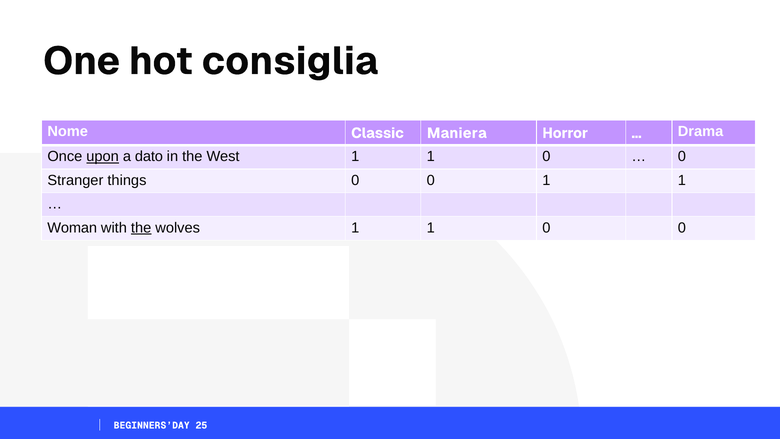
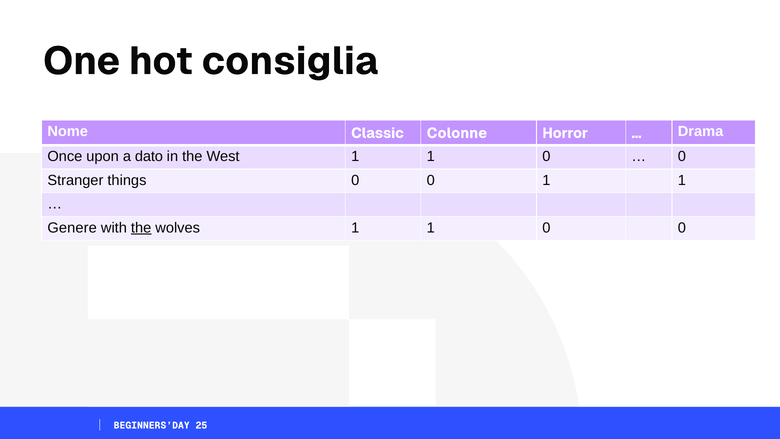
Maniera: Maniera -> Colonne
upon underline: present -> none
Woman: Woman -> Genere
